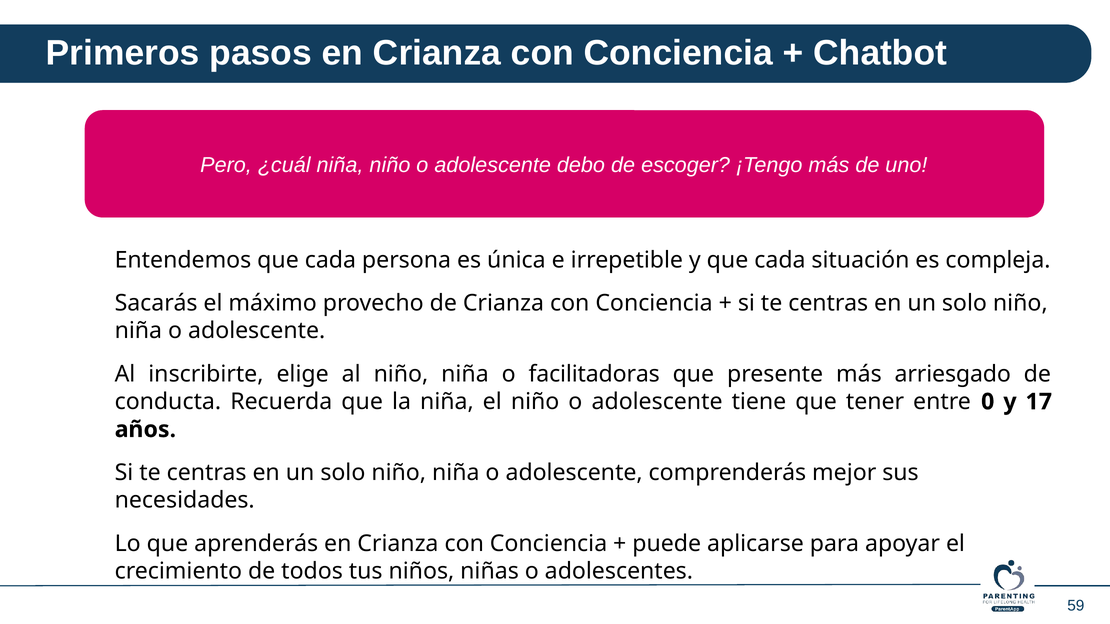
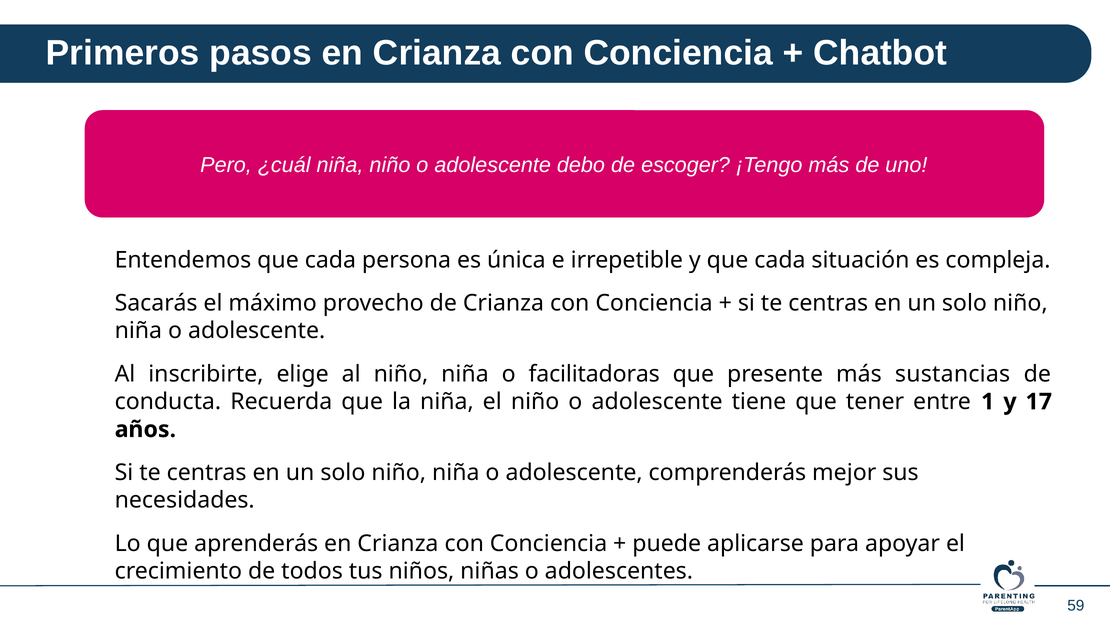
arriesgado: arriesgado -> sustancias
0: 0 -> 1
